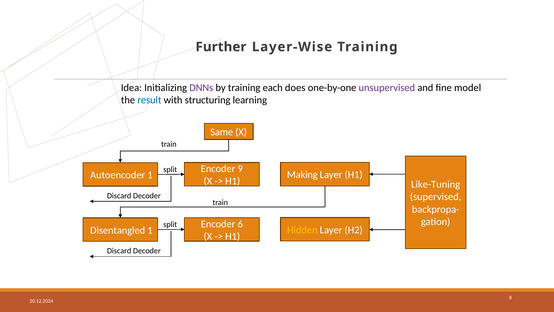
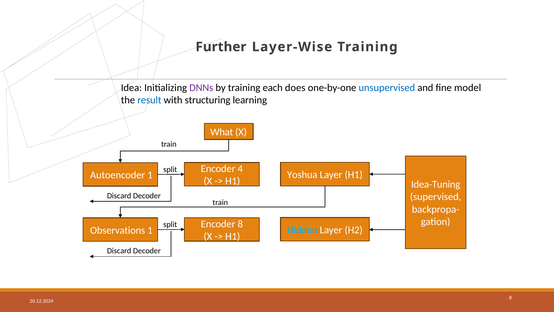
unsupervised colour: purple -> blue
Same: Same -> What
9: 9 -> 4
Making: Making -> Yoshua
Like-Tuning: Like-Tuning -> Idea-Tuning
Encoder 6: 6 -> 8
Disentangled: Disentangled -> Observations
Hidden colour: yellow -> light blue
